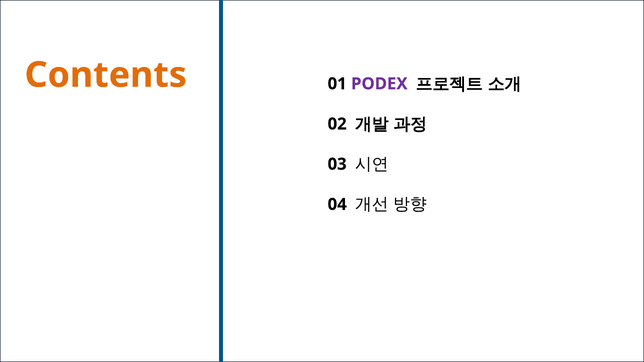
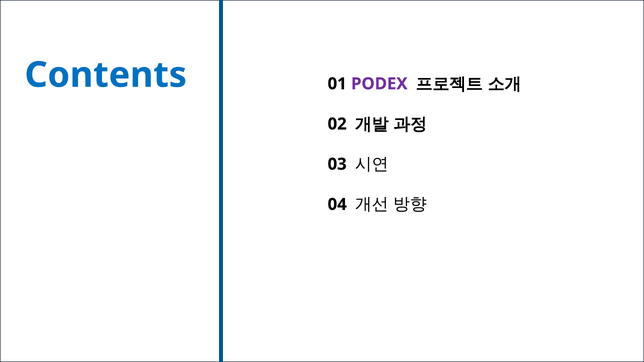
Contents colour: orange -> blue
